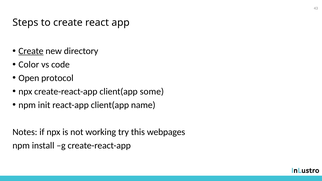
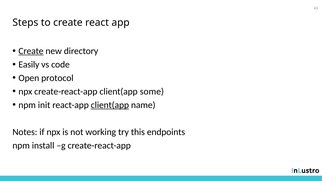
Color: Color -> Easily
client(app at (110, 105) underline: none -> present
webpages: webpages -> endpoints
